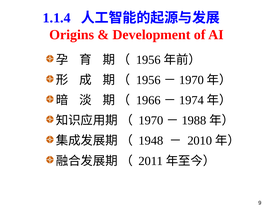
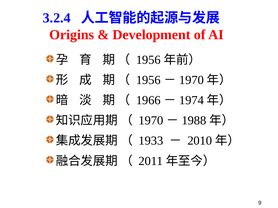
1.1.4: 1.1.4 -> 3.2.4
1948: 1948 -> 1933
